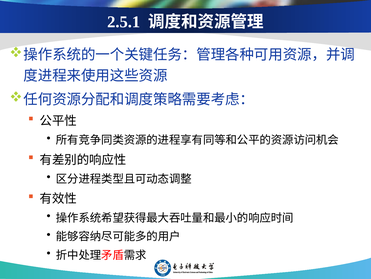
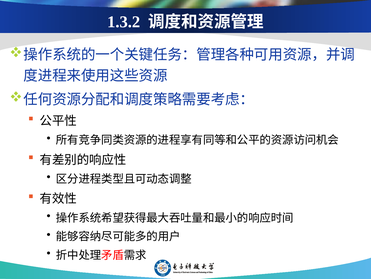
2.5.1: 2.5.1 -> 1.3.2
